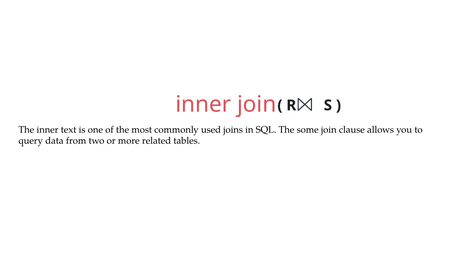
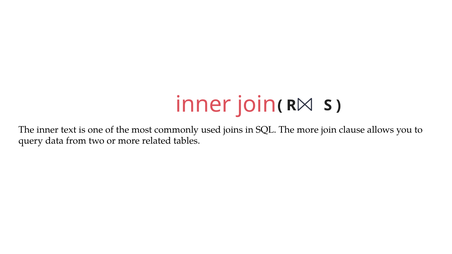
The some: some -> more
